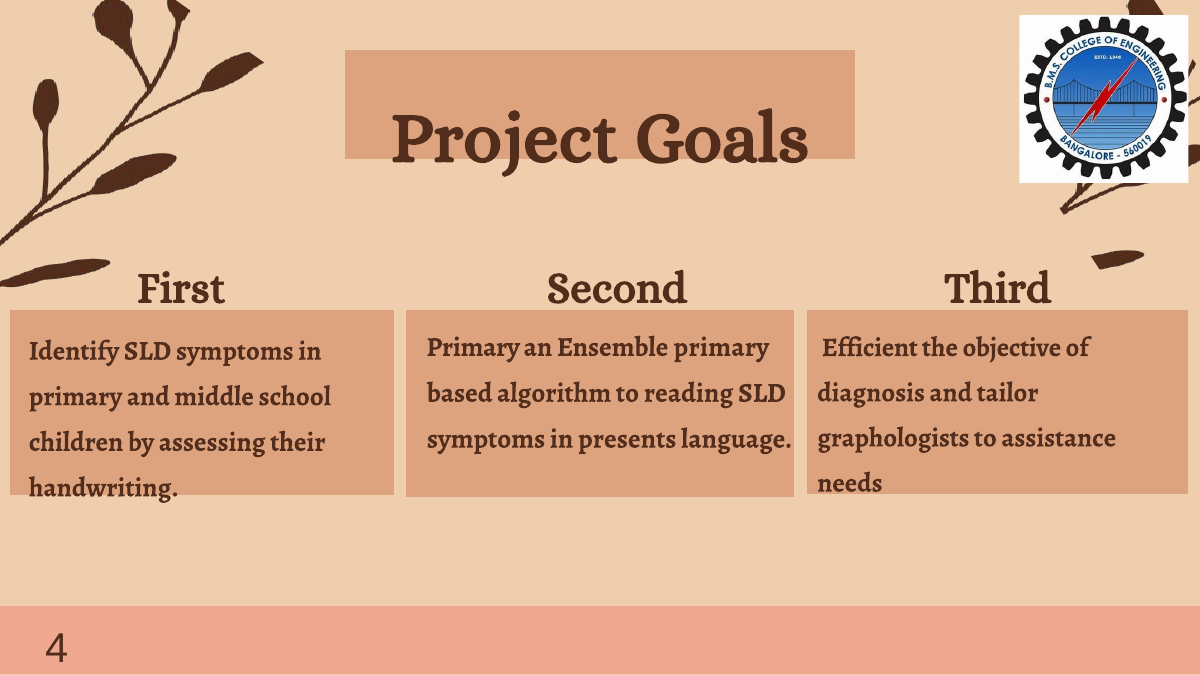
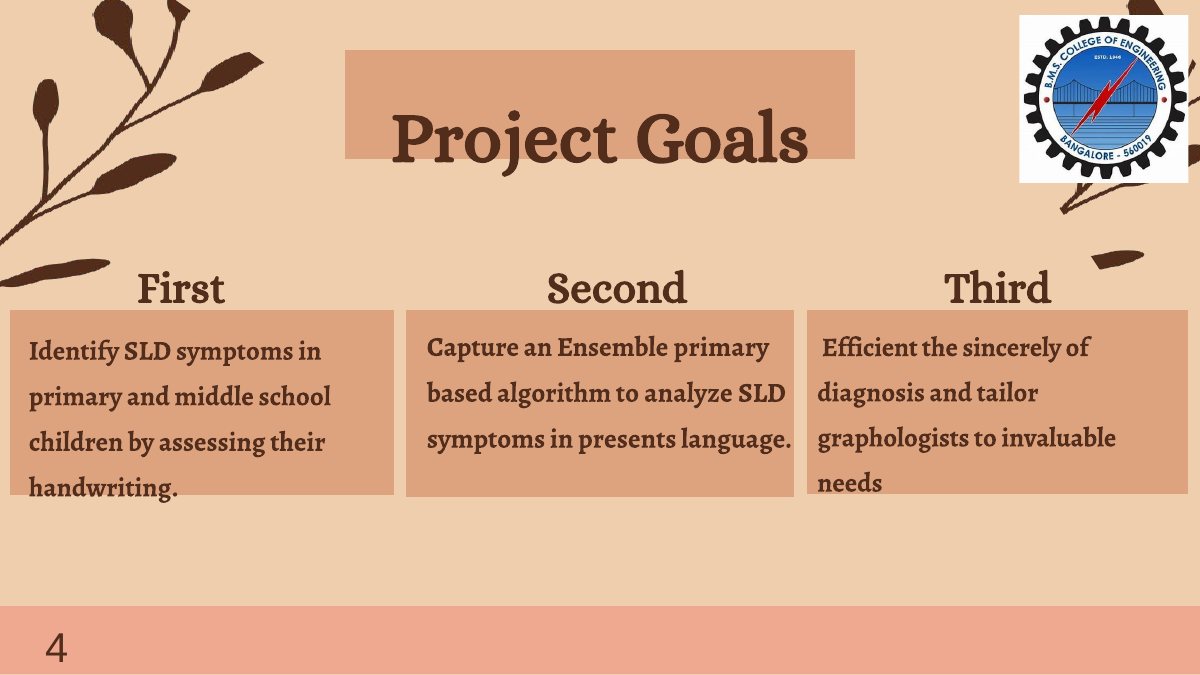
Primary at (473, 347): Primary -> Capture
objective: objective -> sincerely
reading: reading -> analyze
assistance: assistance -> invaluable
